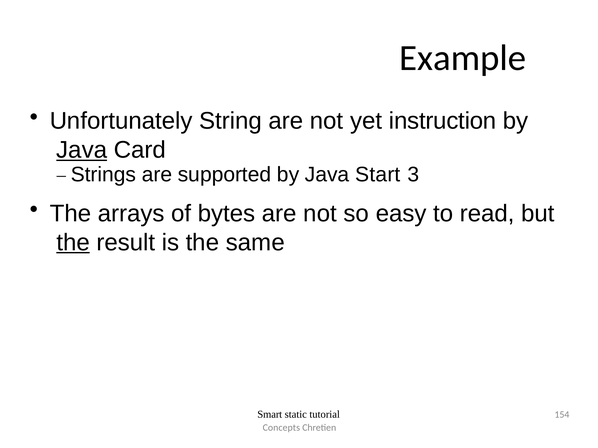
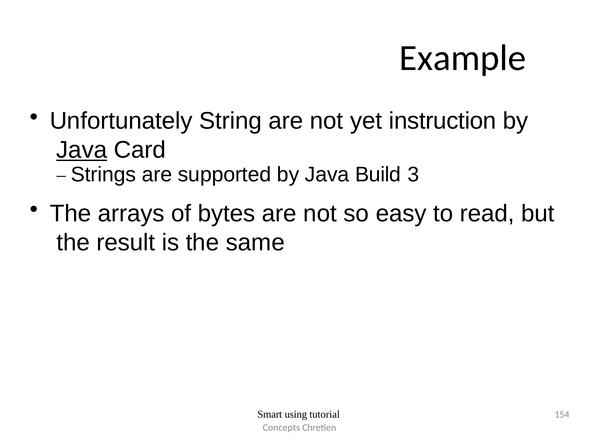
Start: Start -> Build
the at (73, 242) underline: present -> none
static: static -> using
